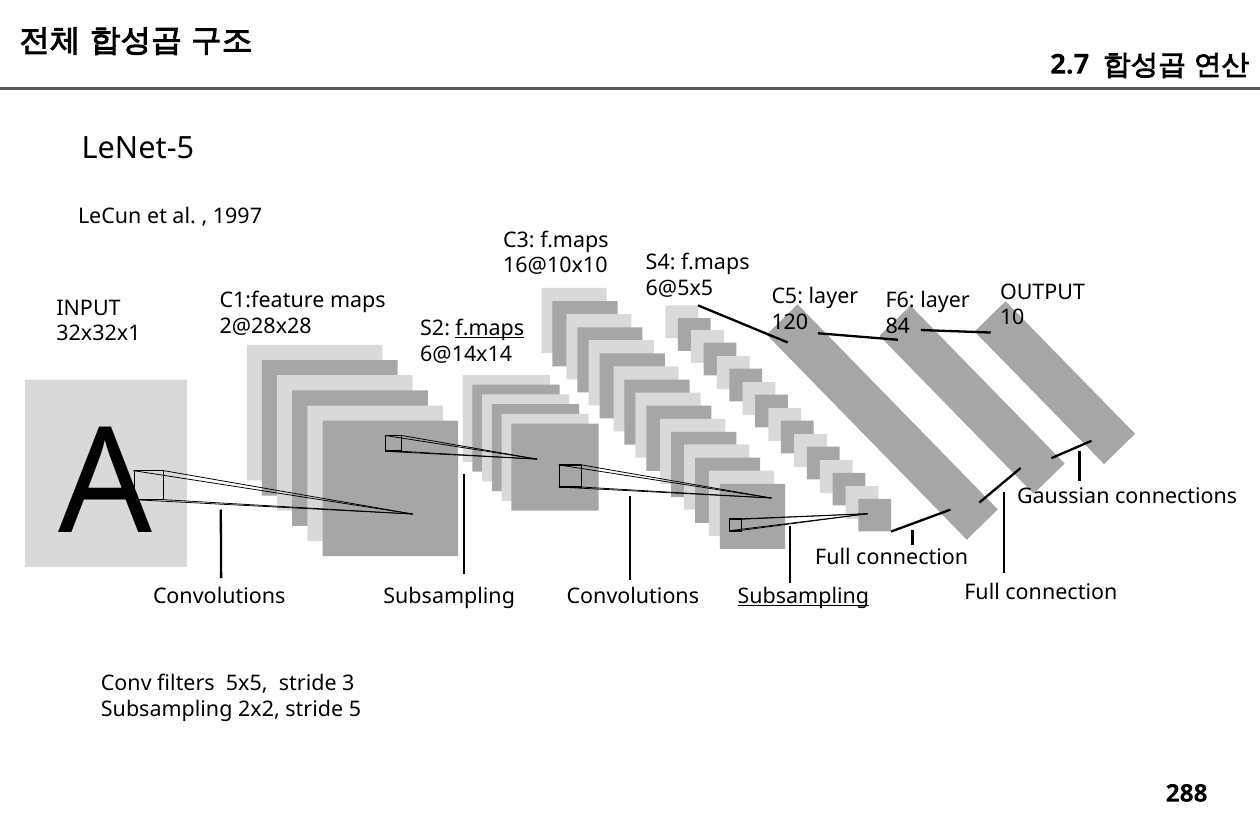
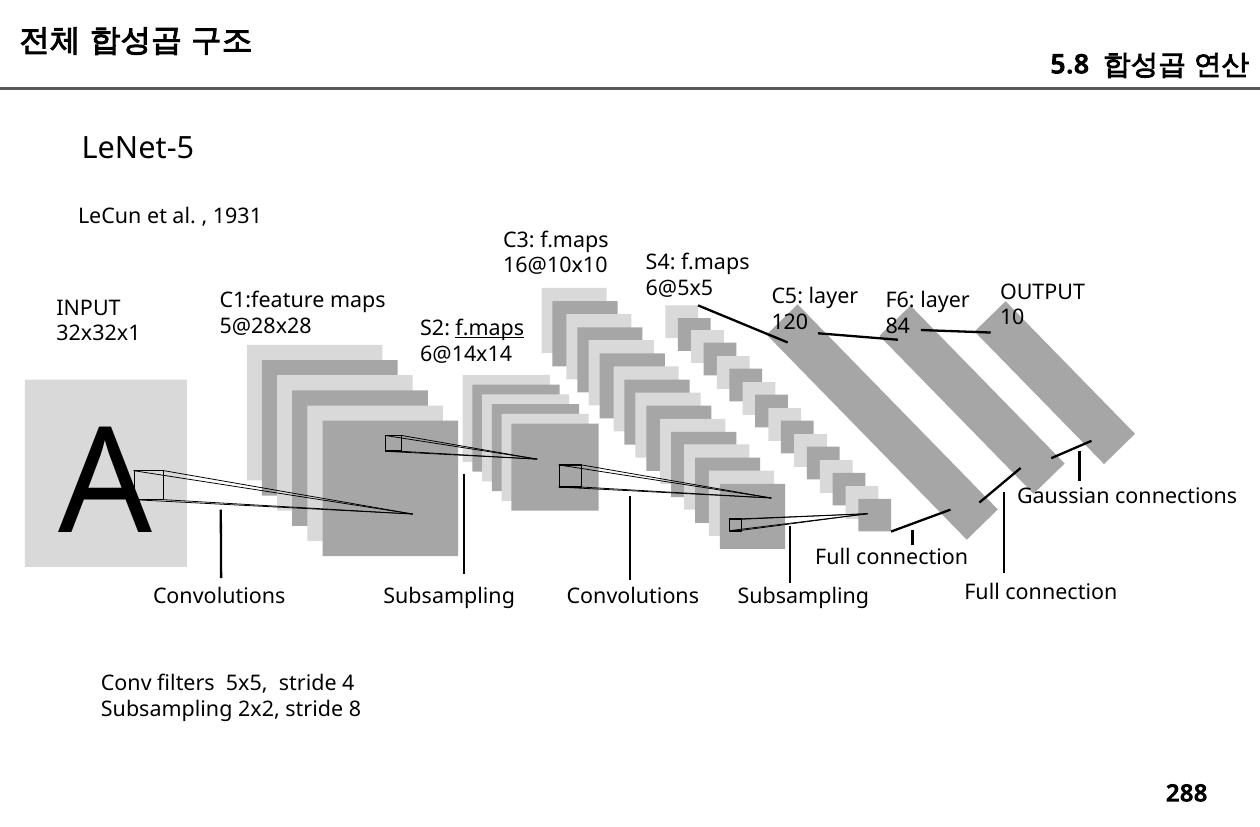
2.7: 2.7 -> 5.8
1997: 1997 -> 1931
2@28x28: 2@28x28 -> 5@28x28
Subsampling at (803, 597) underline: present -> none
3: 3 -> 4
5: 5 -> 8
